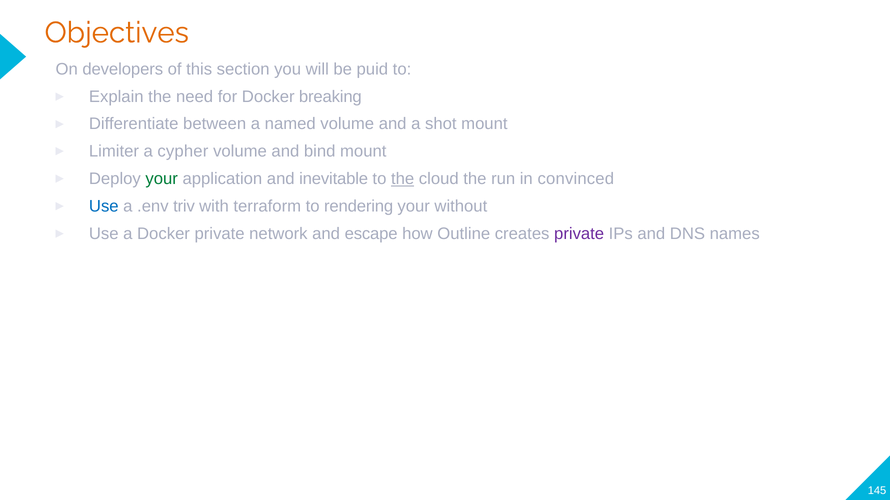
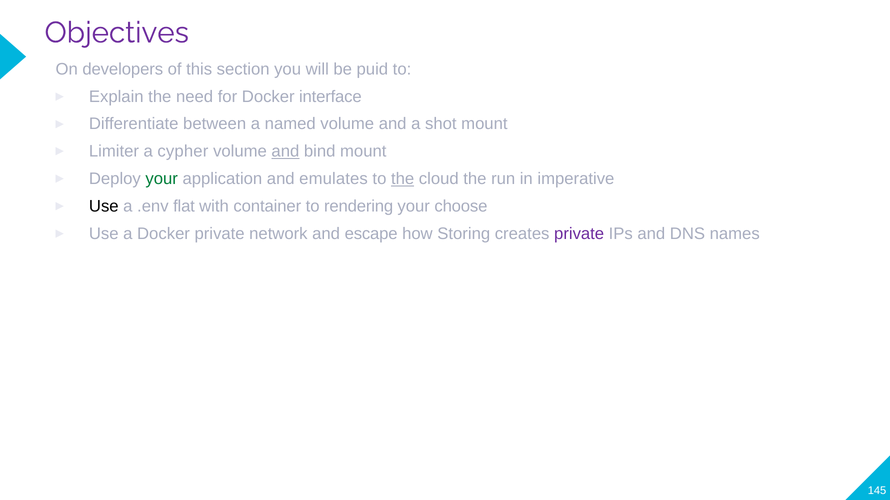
Objectives colour: orange -> purple
breaking: breaking -> interface
and at (285, 152) underline: none -> present
inevitable: inevitable -> emulates
convinced: convinced -> imperative
Use at (104, 206) colour: blue -> black
triv: triv -> flat
terraform: terraform -> container
without: without -> choose
Outline: Outline -> Storing
